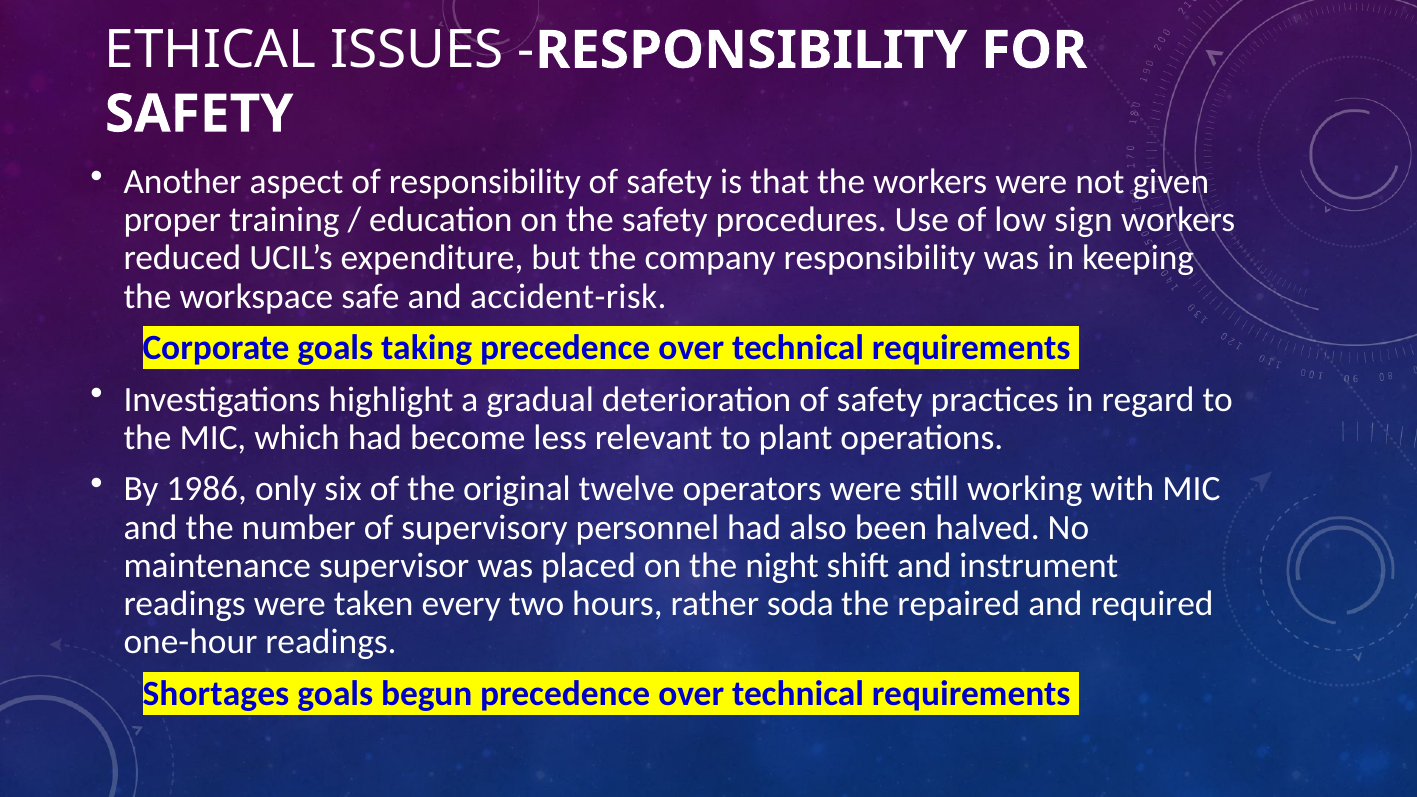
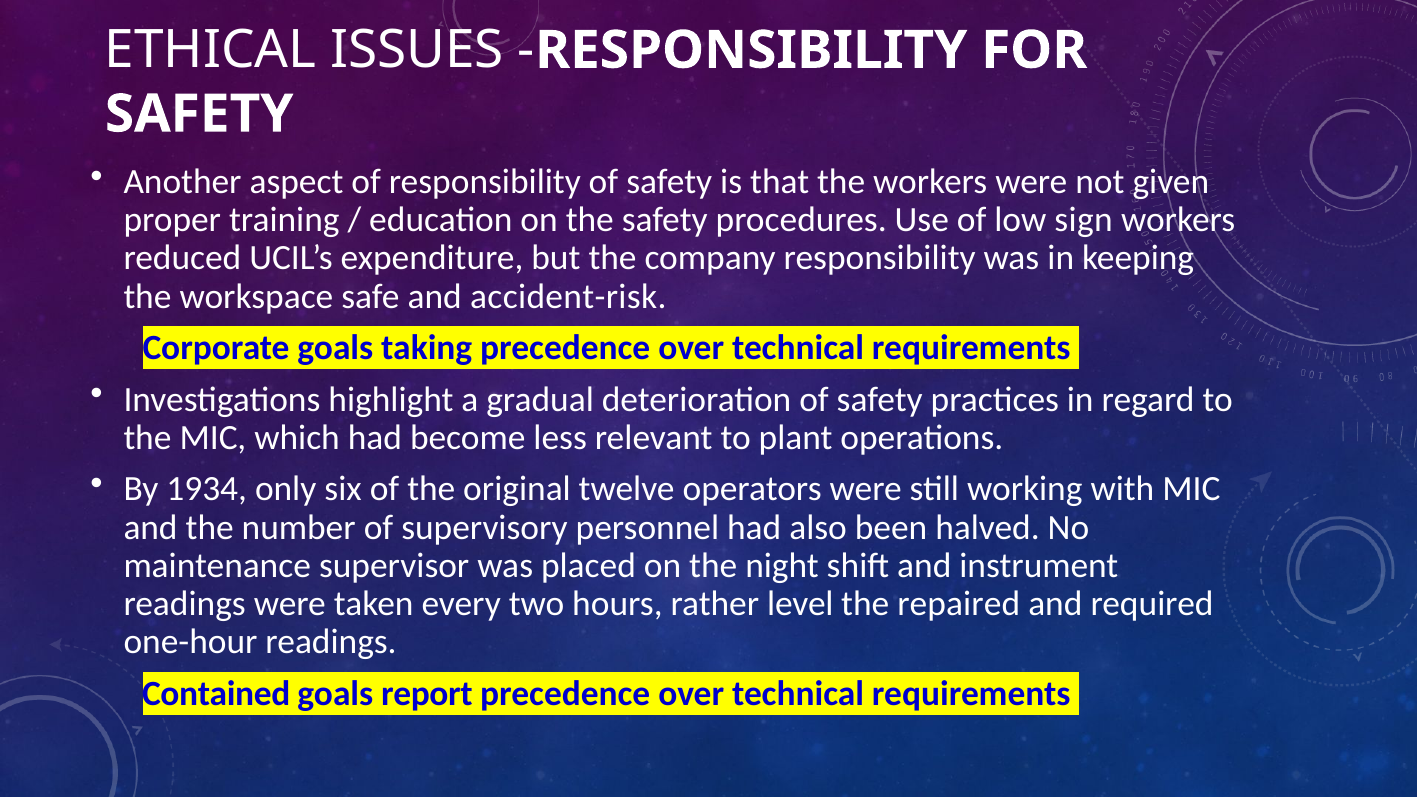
1986: 1986 -> 1934
soda: soda -> level
Shortages: Shortages -> Contained
begun: begun -> report
